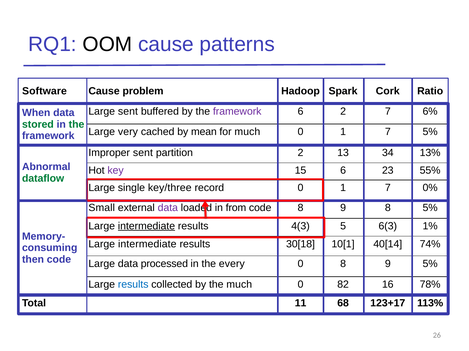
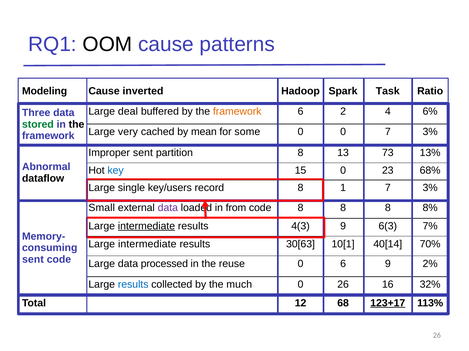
Software: Software -> Modeling
problem: problem -> inverted
Cork: Cork -> Task
Large sent: sent -> deal
framework at (237, 111) colour: purple -> orange
2 7: 7 -> 4
When: When -> Three
the at (77, 125) colour: green -> black
for much: much -> some
1 at (343, 132): 1 -> 0
5% at (430, 132): 5% -> 3%
partition 2: 2 -> 8
34: 34 -> 73
key colour: purple -> blue
15 6: 6 -> 0
55%: 55% -> 68%
dataflow colour: green -> black
key/three: key/three -> key/users
record 0: 0 -> 8
1 7 0%: 0% -> 3%
code 8 9: 9 -> 8
8 5%: 5% -> 8%
4(3 5: 5 -> 9
1%: 1% -> 7%
30[18: 30[18 -> 30[63
74%: 74% -> 70%
then at (33, 260): then -> sent
every: every -> reuse
0 8: 8 -> 6
9 5%: 5% -> 2%
0 82: 82 -> 26
78%: 78% -> 32%
11: 11 -> 12
123+17 underline: none -> present
